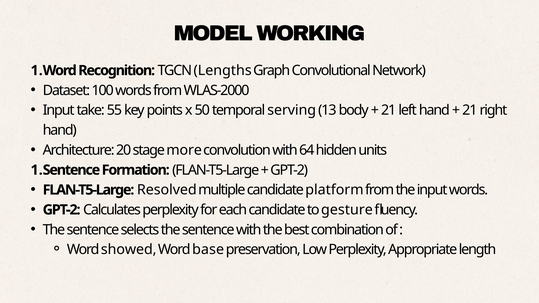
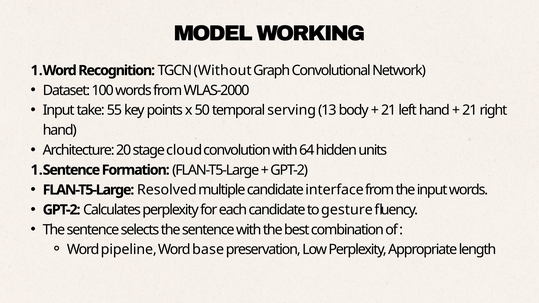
Lengths: Lengths -> Without
more: more -> cloud
platform: platform -> interface
showed: showed -> pipeline
